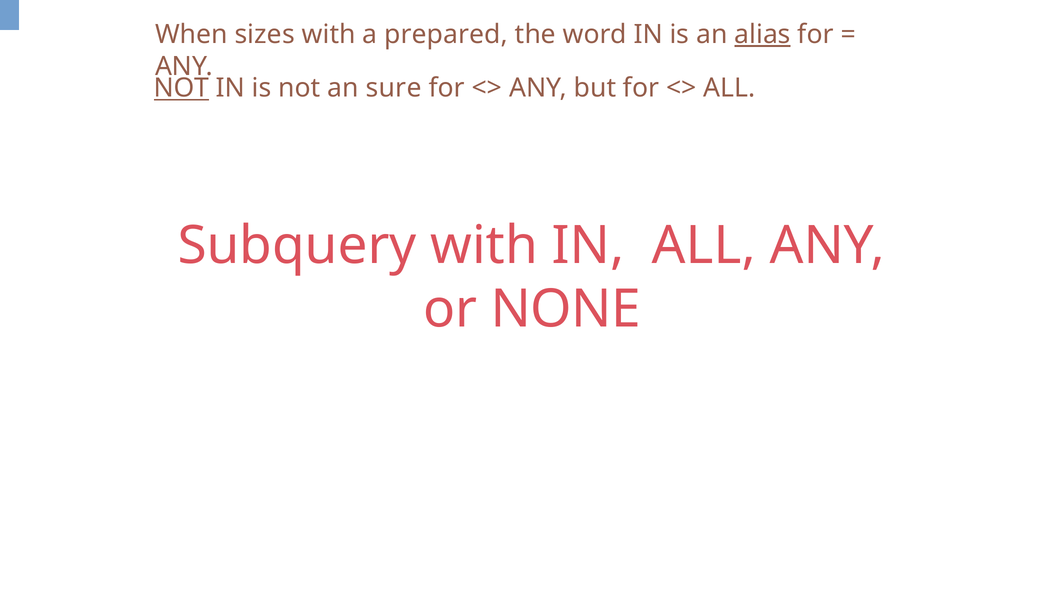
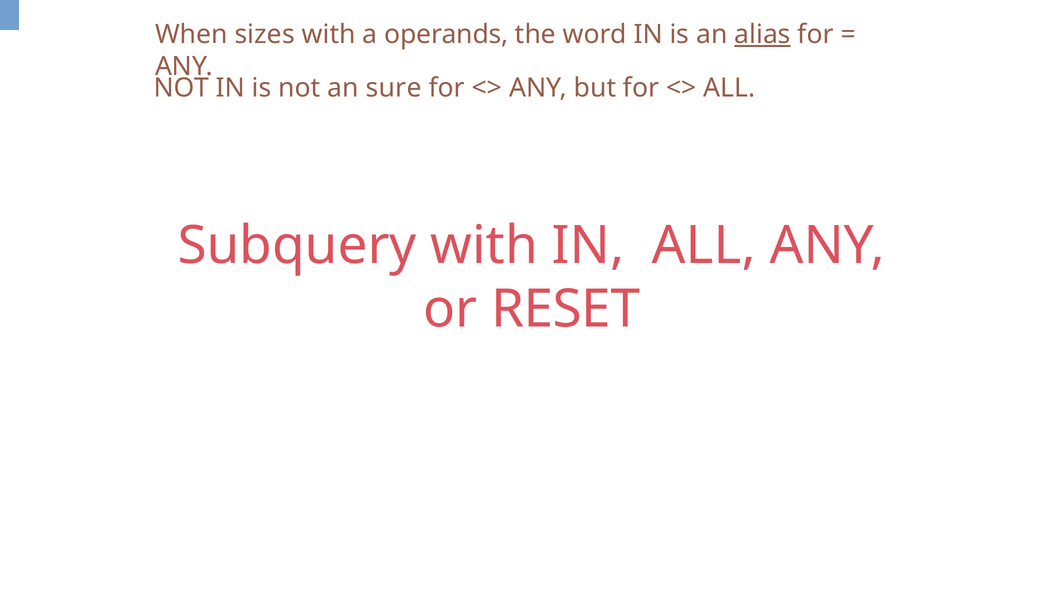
prepared: prepared -> operands
NOT at (182, 88) underline: present -> none
NONE: NONE -> RESET
